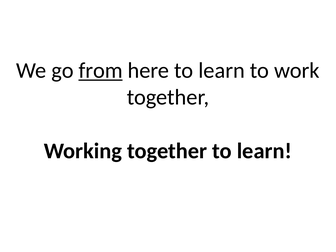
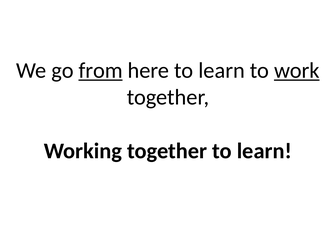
work underline: none -> present
